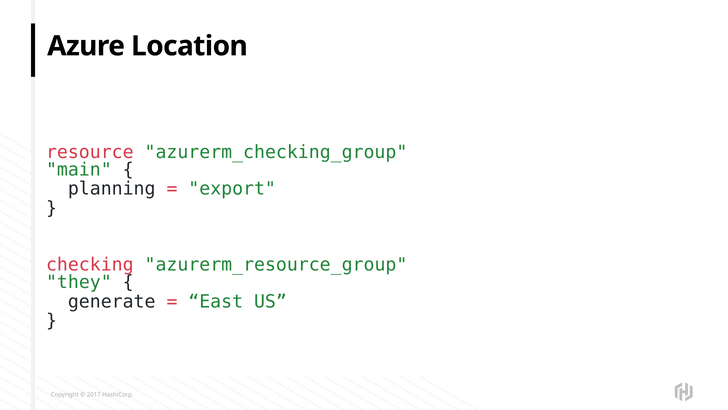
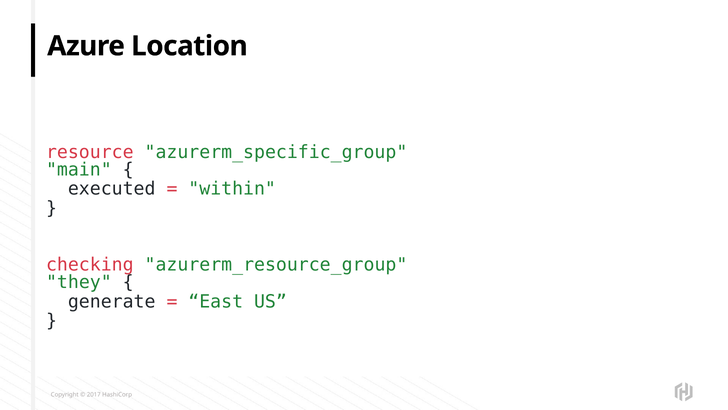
azurerm_checking_group: azurerm_checking_group -> azurerm_specific_group
planning: planning -> executed
export: export -> within
